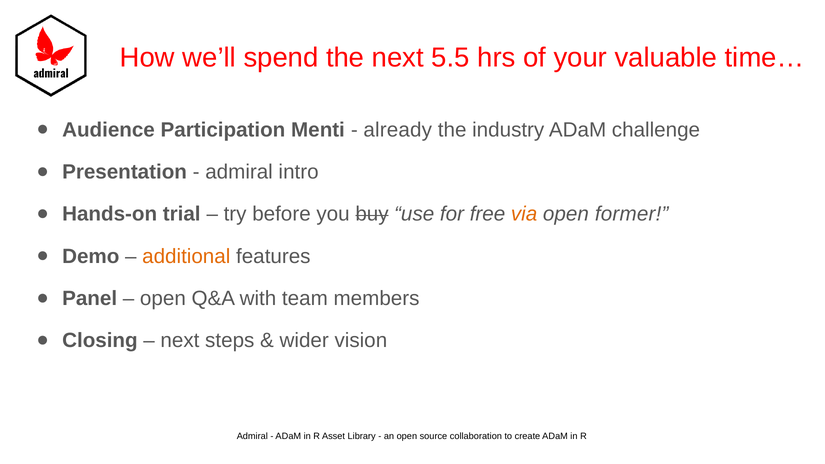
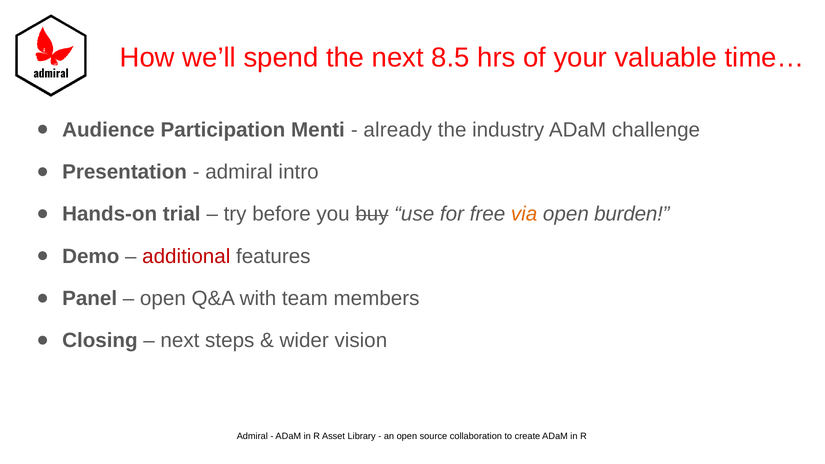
5.5: 5.5 -> 8.5
former: former -> burden
additional colour: orange -> red
